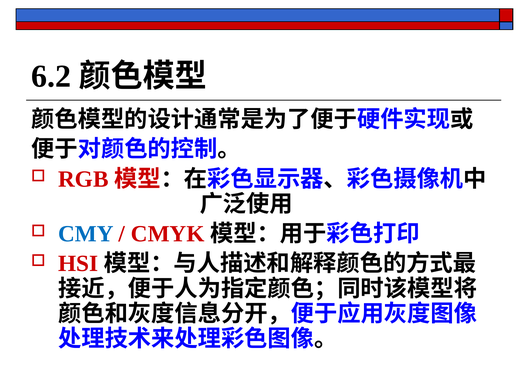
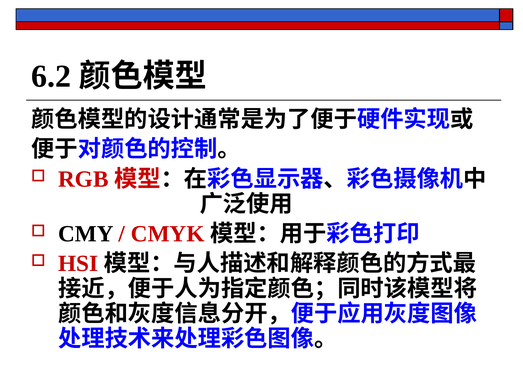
CMY colour: blue -> black
